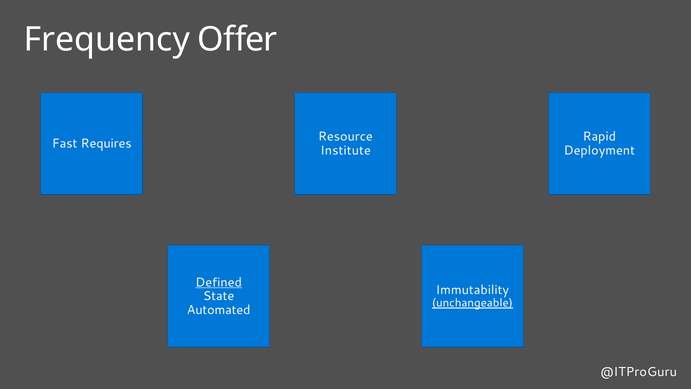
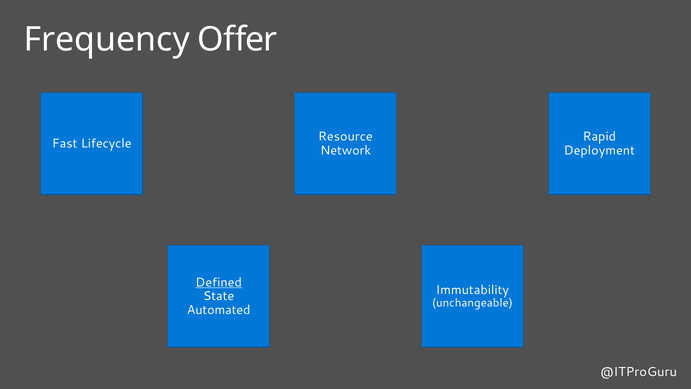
Requires: Requires -> Lifecycle
Institute: Institute -> Network
unchangeable underline: present -> none
